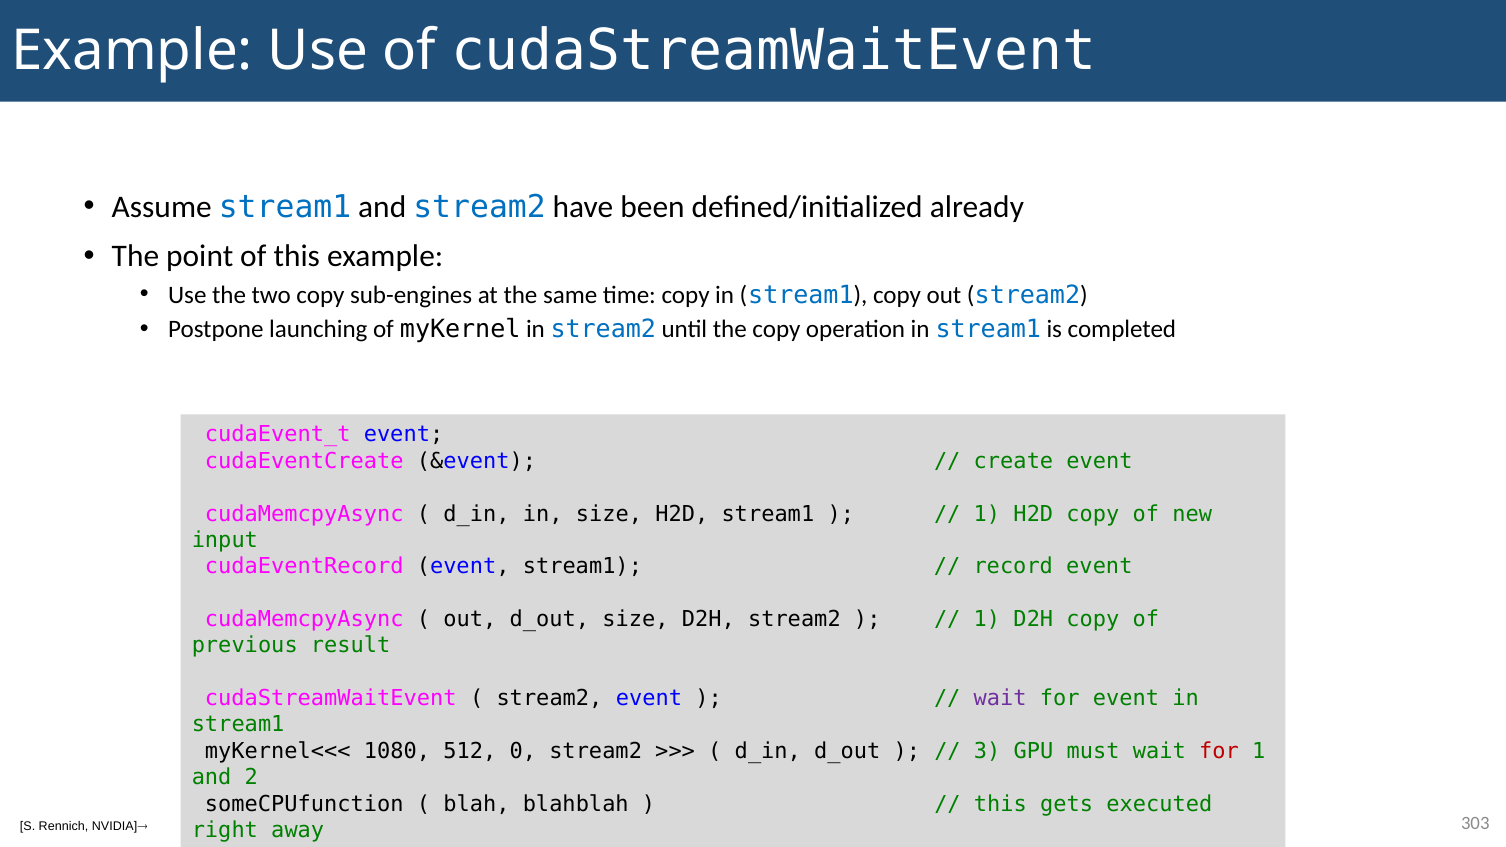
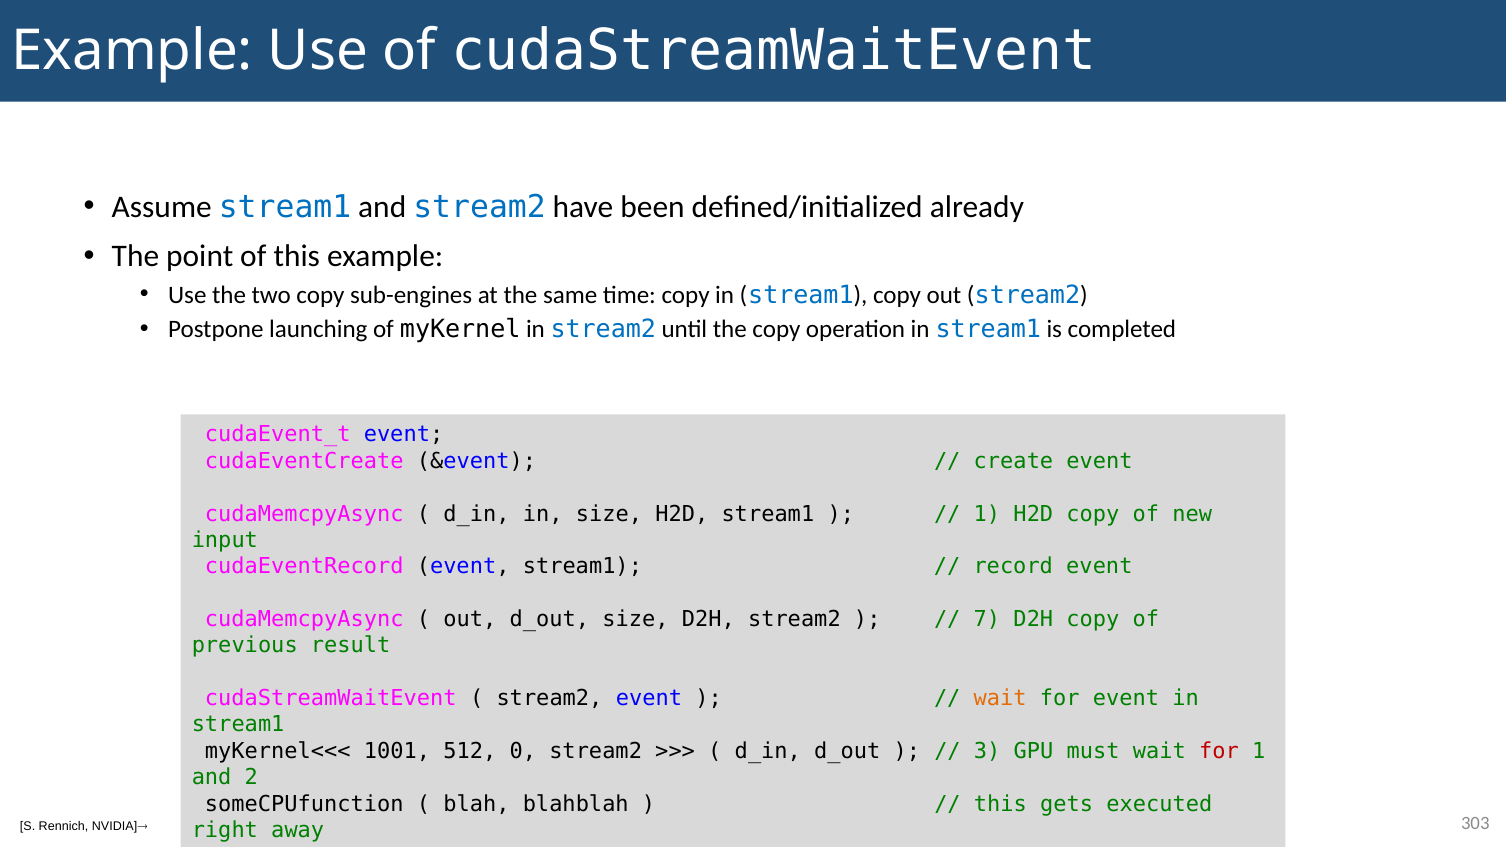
1 at (987, 619): 1 -> 7
wait at (1000, 698) colour: purple -> orange
1080: 1080 -> 1001
